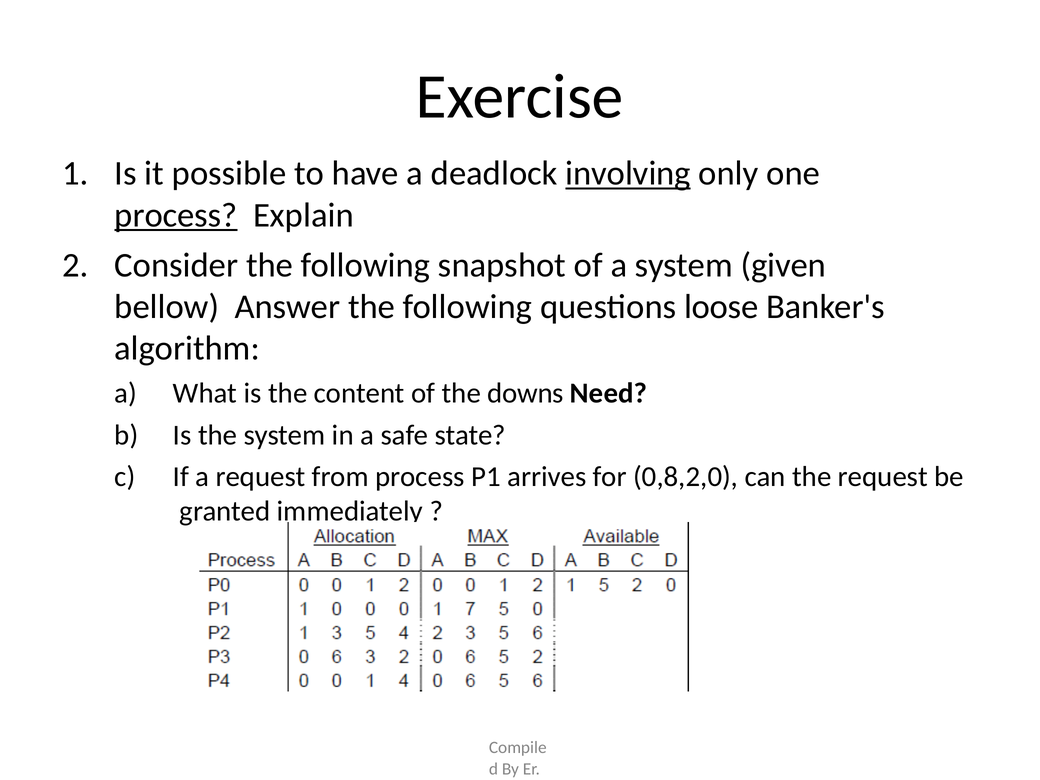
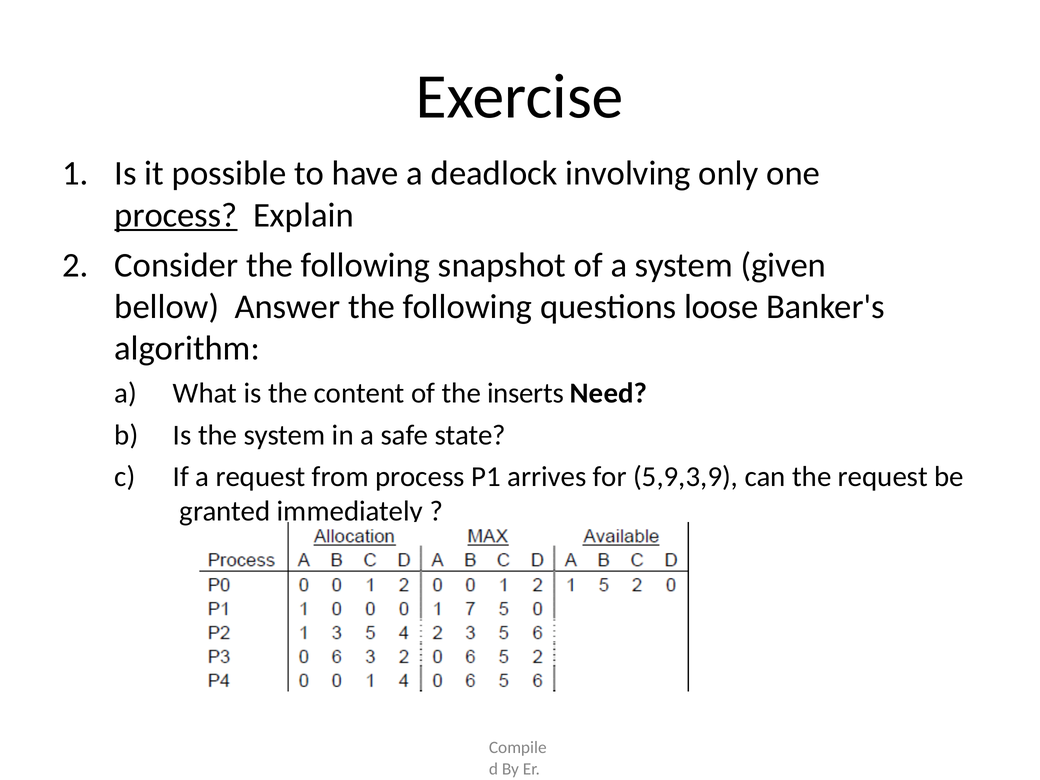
involving underline: present -> none
downs: downs -> inserts
0,8,2,0: 0,8,2,0 -> 5,9,3,9
